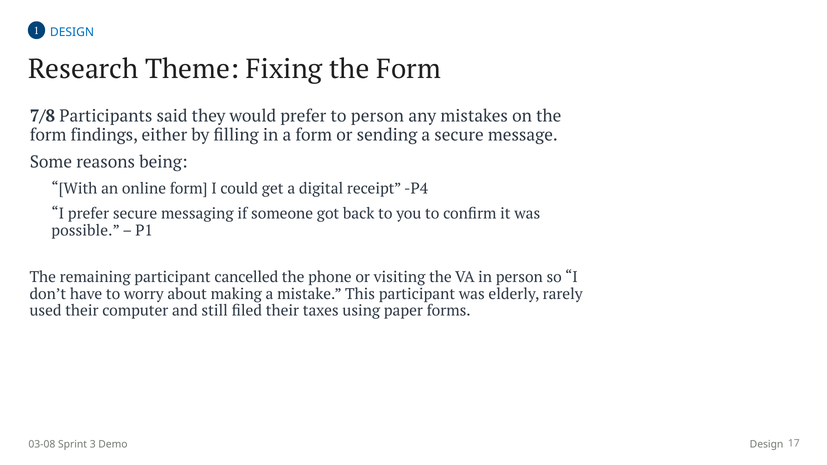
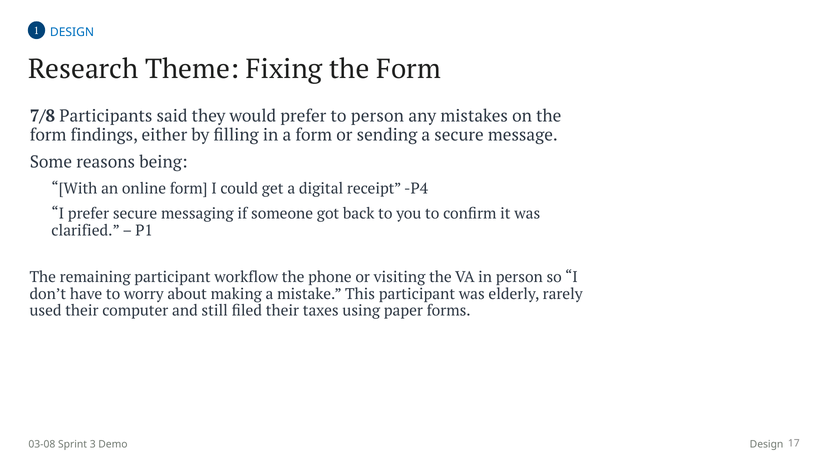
possible: possible -> clarified
cancelled: cancelled -> workflow
